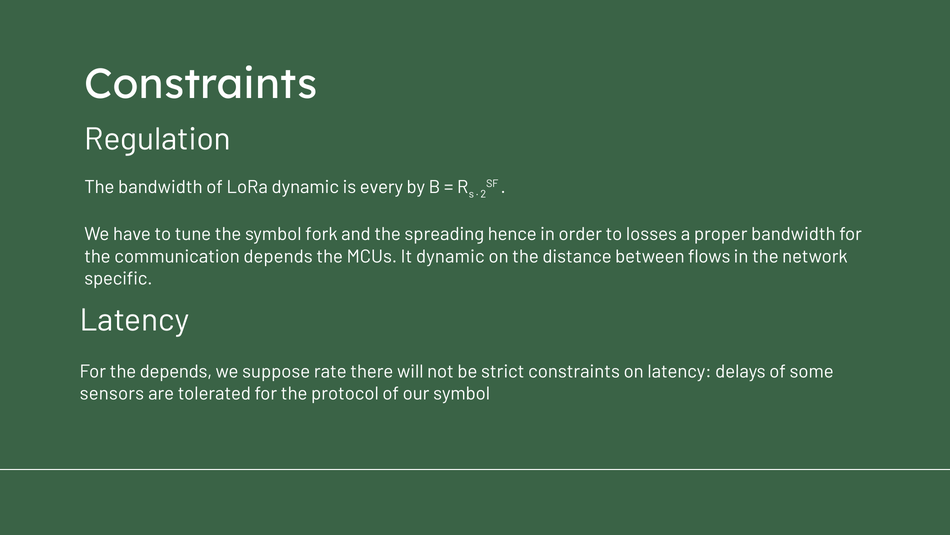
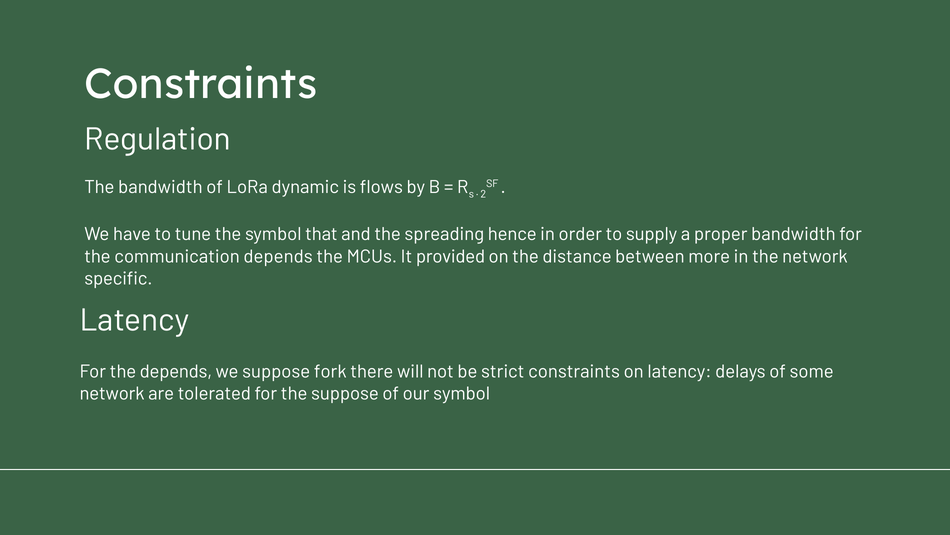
every: every -> flows
fork: fork -> that
losses: losses -> supply
It dynamic: dynamic -> provided
flows: flows -> more
rate: rate -> fork
sensors at (112, 393): sensors -> network
the protocol: protocol -> suppose
